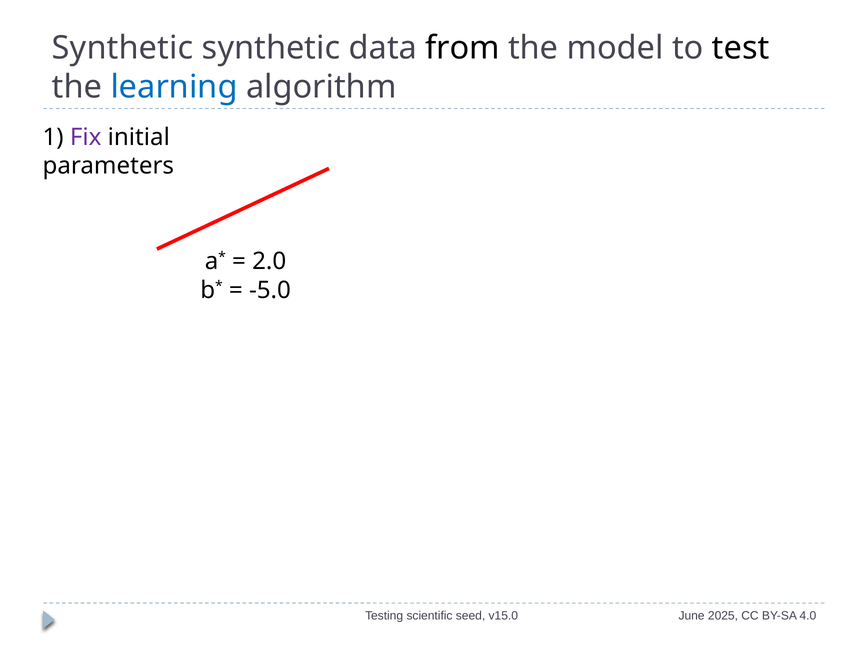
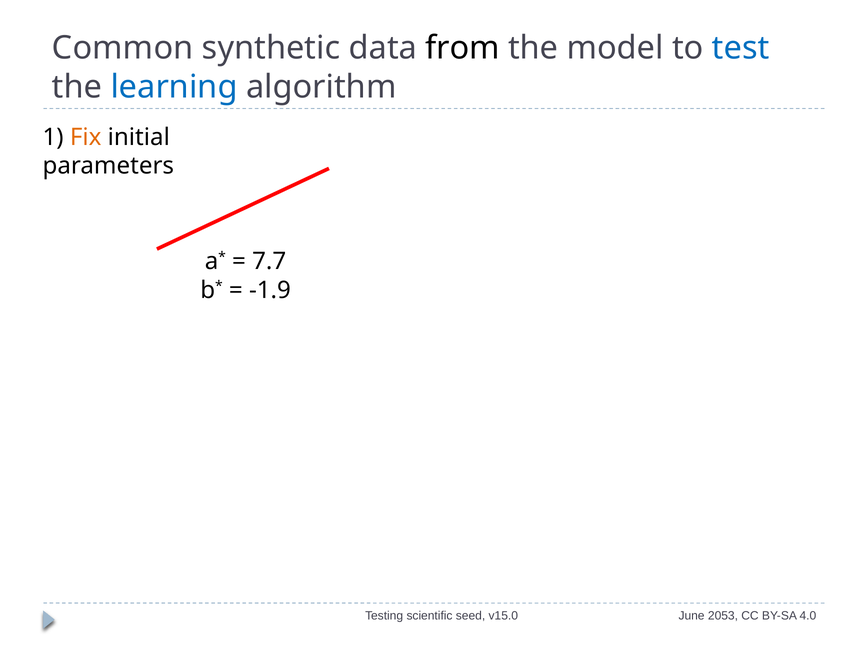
Synthetic at (123, 48): Synthetic -> Common
test colour: black -> blue
Fix colour: purple -> orange
2.0: 2.0 -> 7.7
-5.0: -5.0 -> -1.9
2025: 2025 -> 2053
